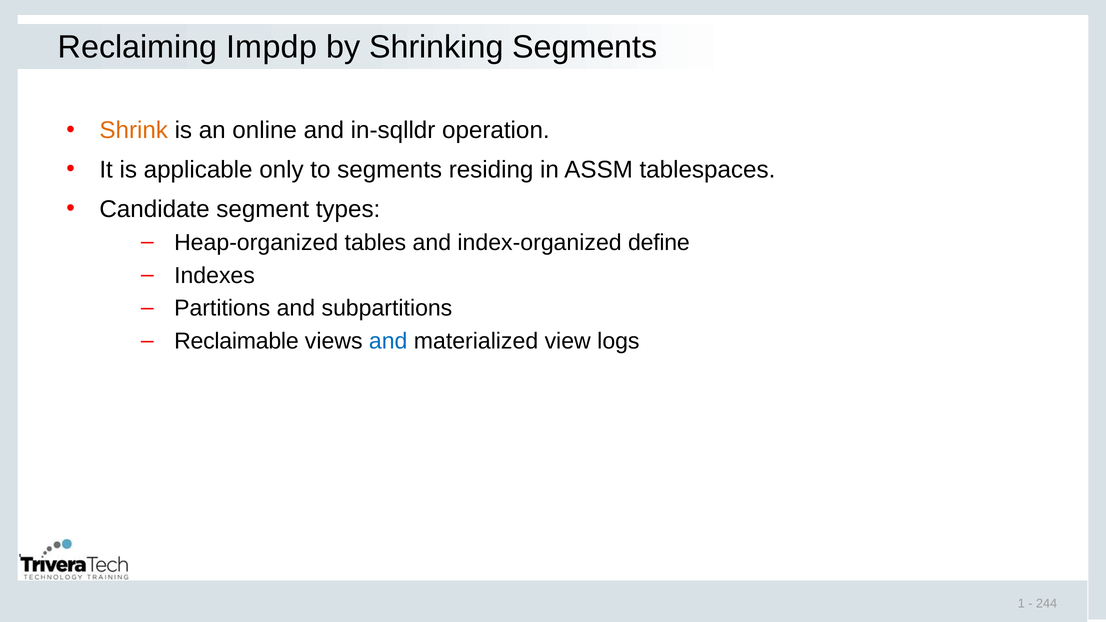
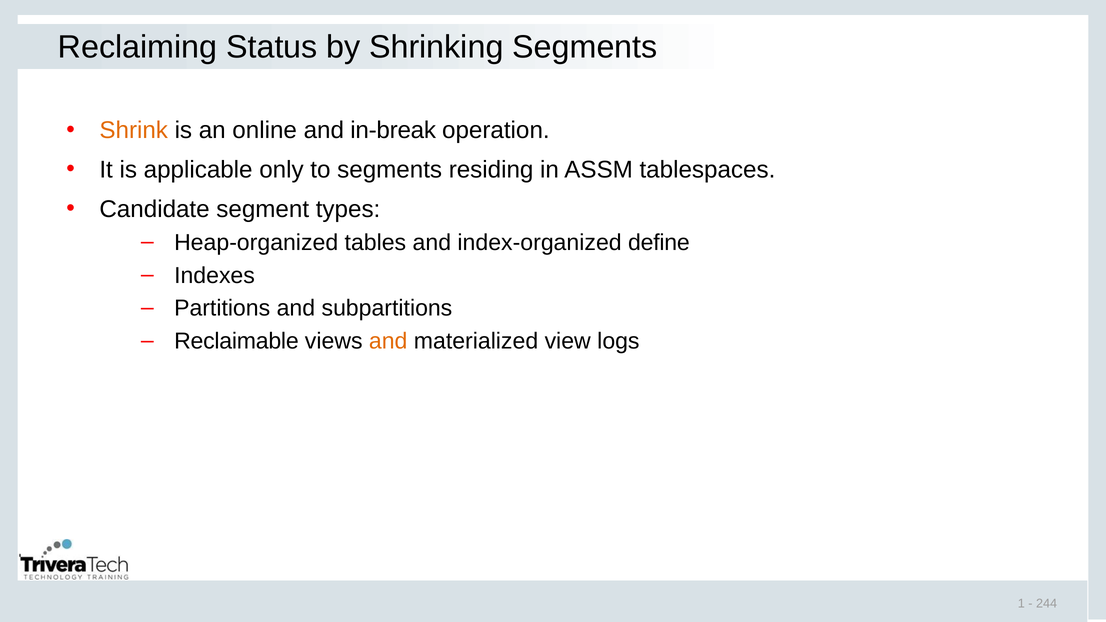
Impdp: Impdp -> Status
in-sqlldr: in-sqlldr -> in-break
and at (388, 341) colour: blue -> orange
